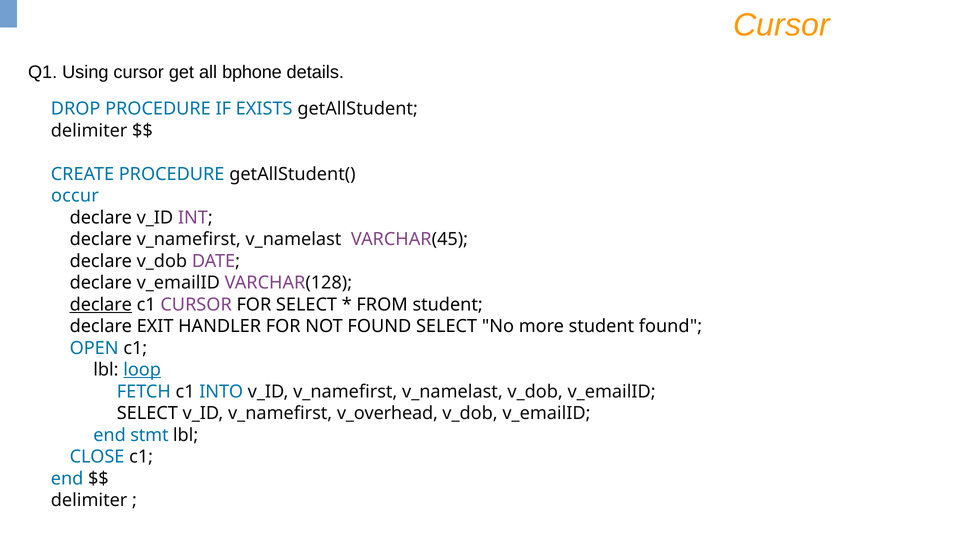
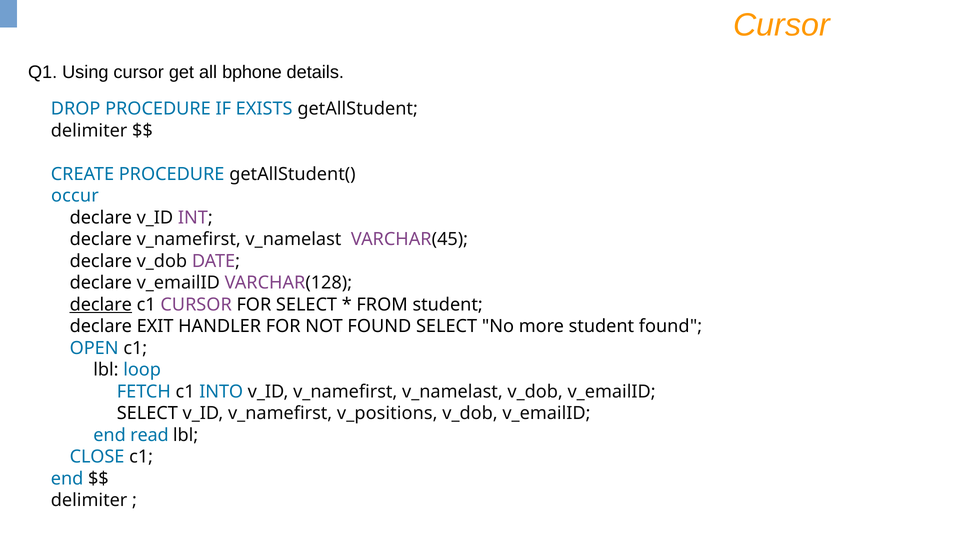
loop underline: present -> none
v_overhead: v_overhead -> v_positions
stmt: stmt -> read
